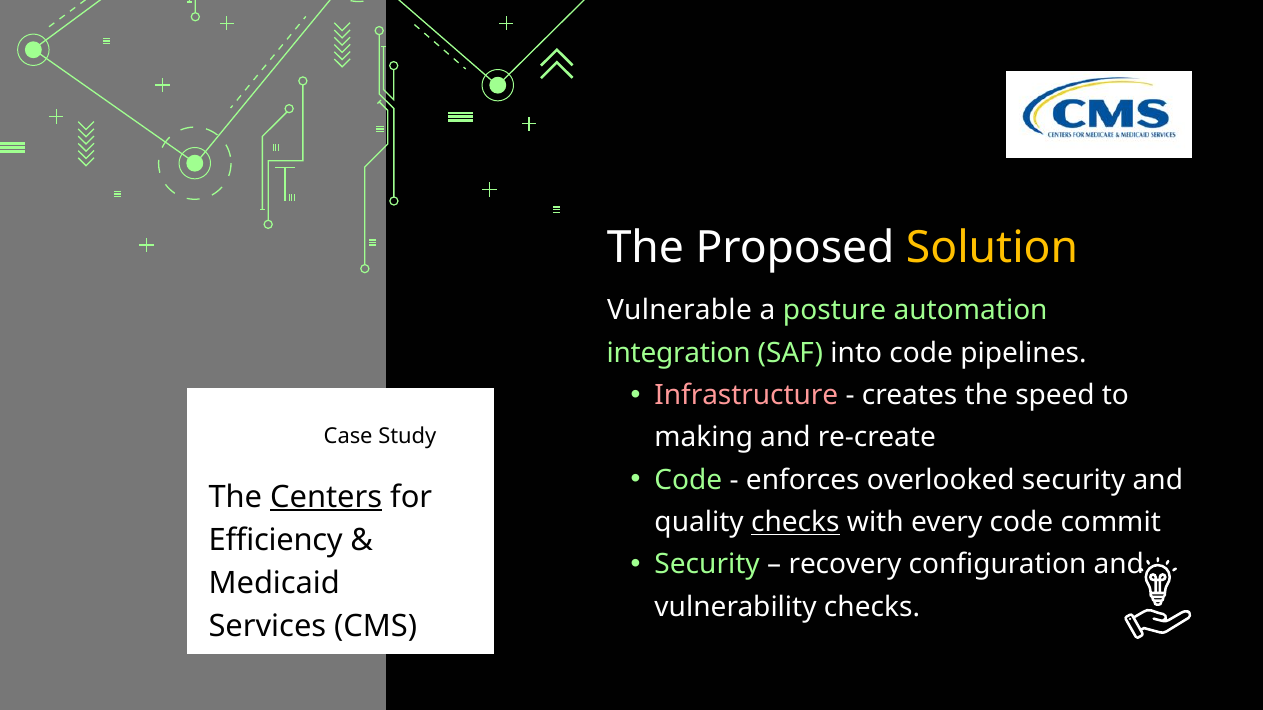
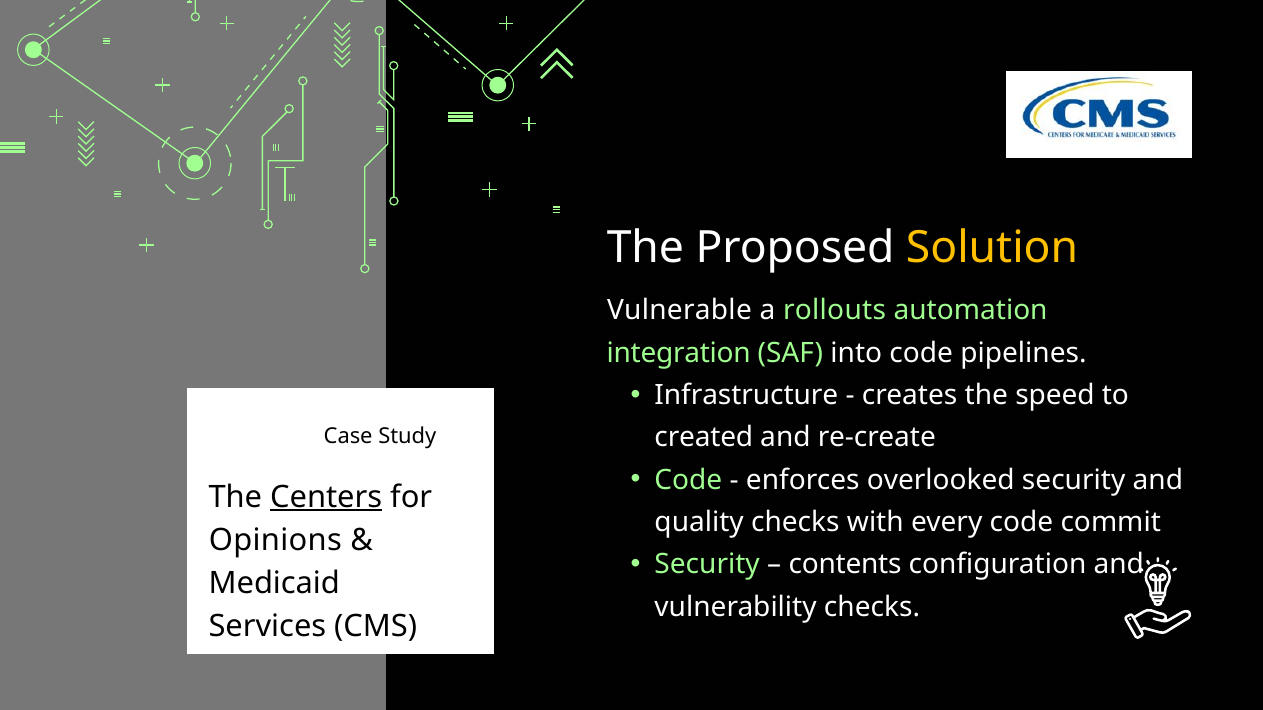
posture: posture -> rollouts
Infrastructure colour: pink -> white
making: making -> created
checks at (795, 523) underline: present -> none
Efficiency: Efficiency -> Opinions
recovery: recovery -> contents
